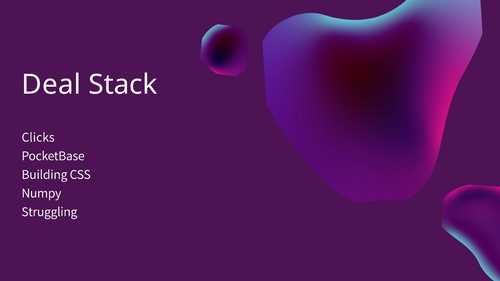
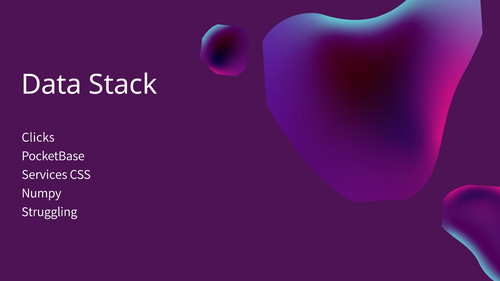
Deal: Deal -> Data
Building: Building -> Services
